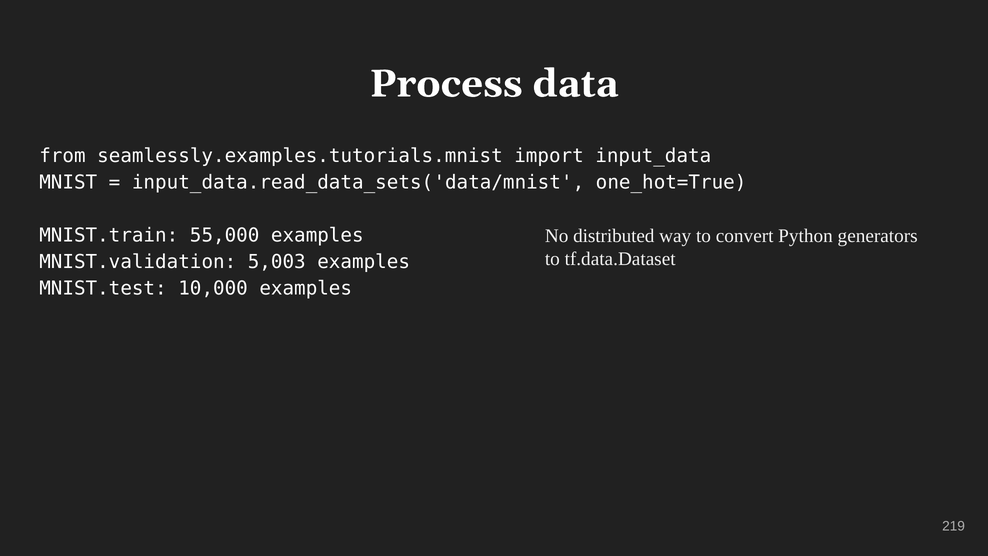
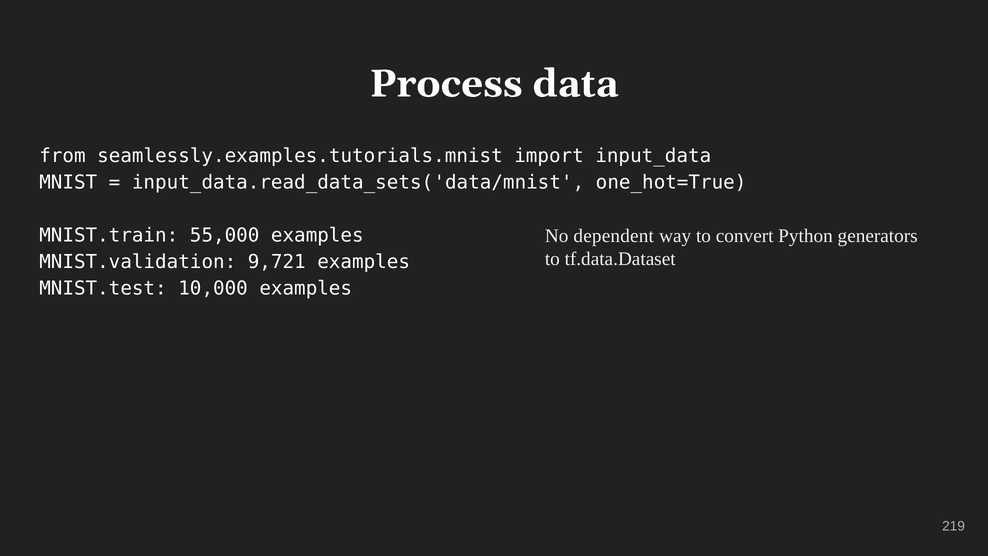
distributed: distributed -> dependent
5,003: 5,003 -> 9,721
